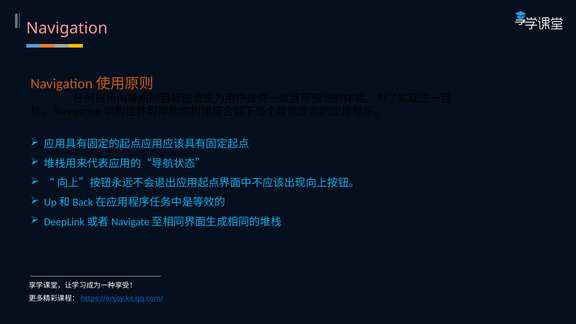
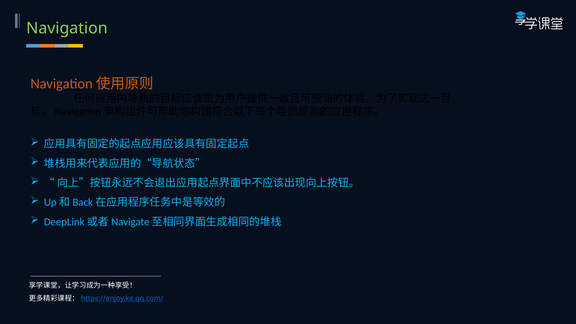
Navigation colour: pink -> light green
